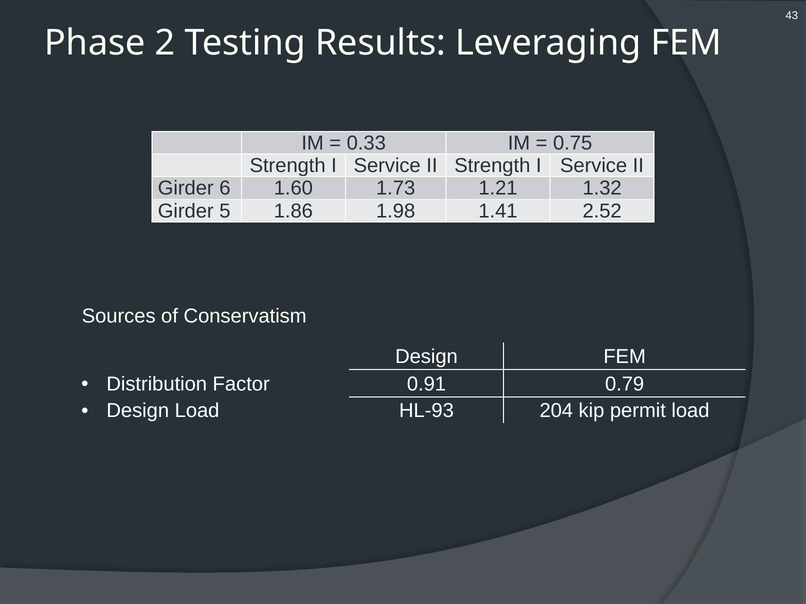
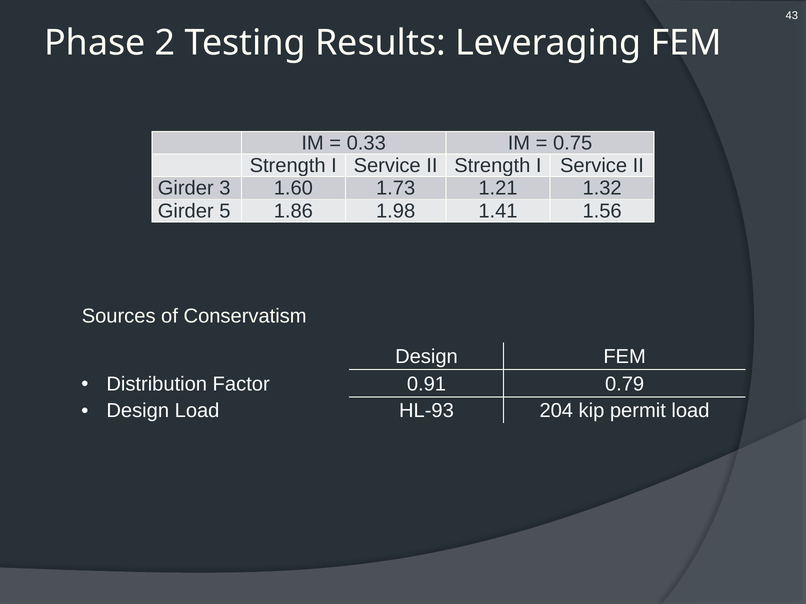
6: 6 -> 3
2.52: 2.52 -> 1.56
